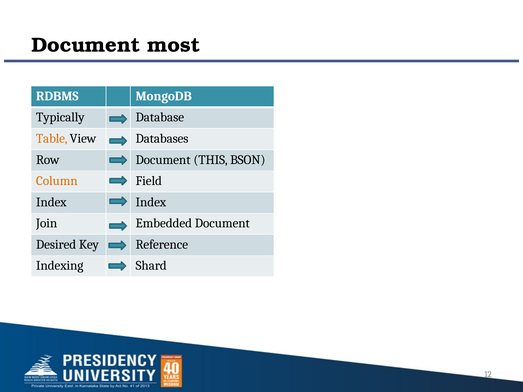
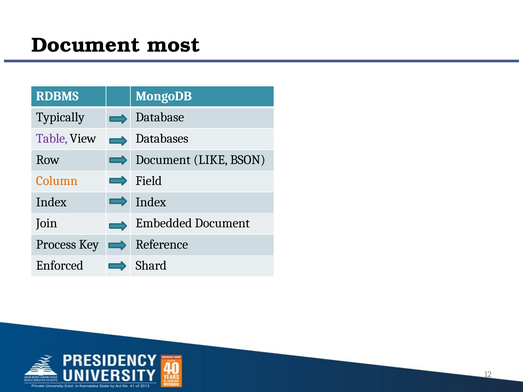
Table colour: orange -> purple
THIS: THIS -> LIKE
Desired: Desired -> Process
Indexing: Indexing -> Enforced
